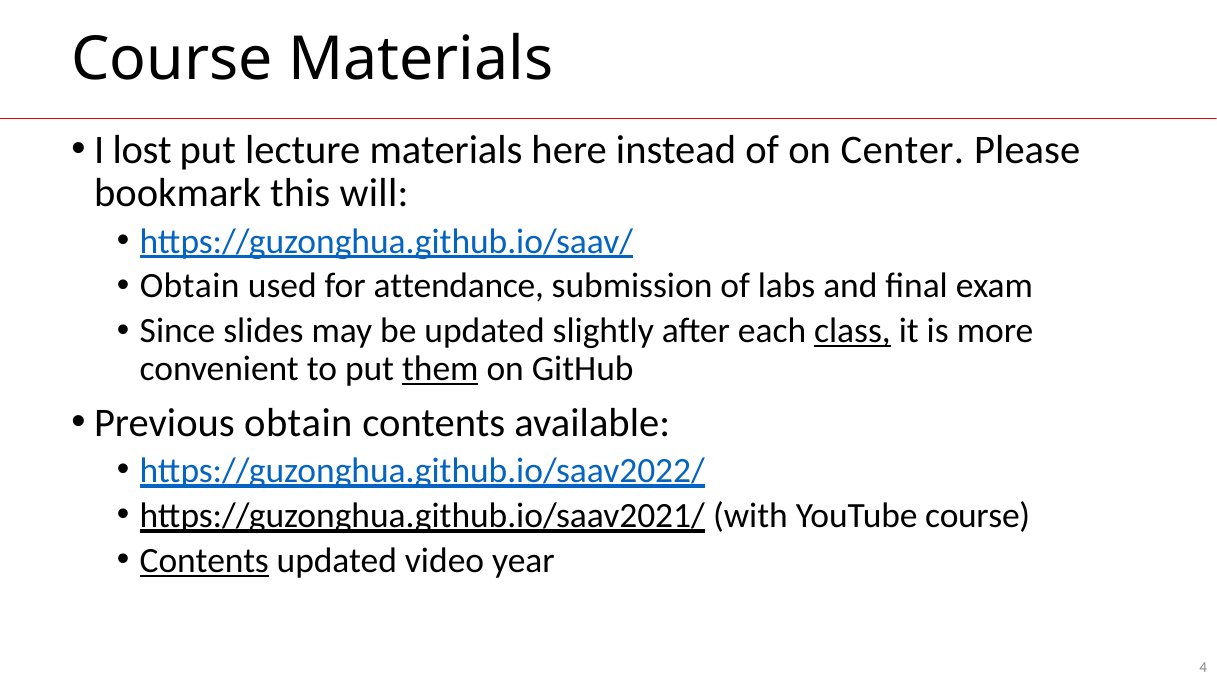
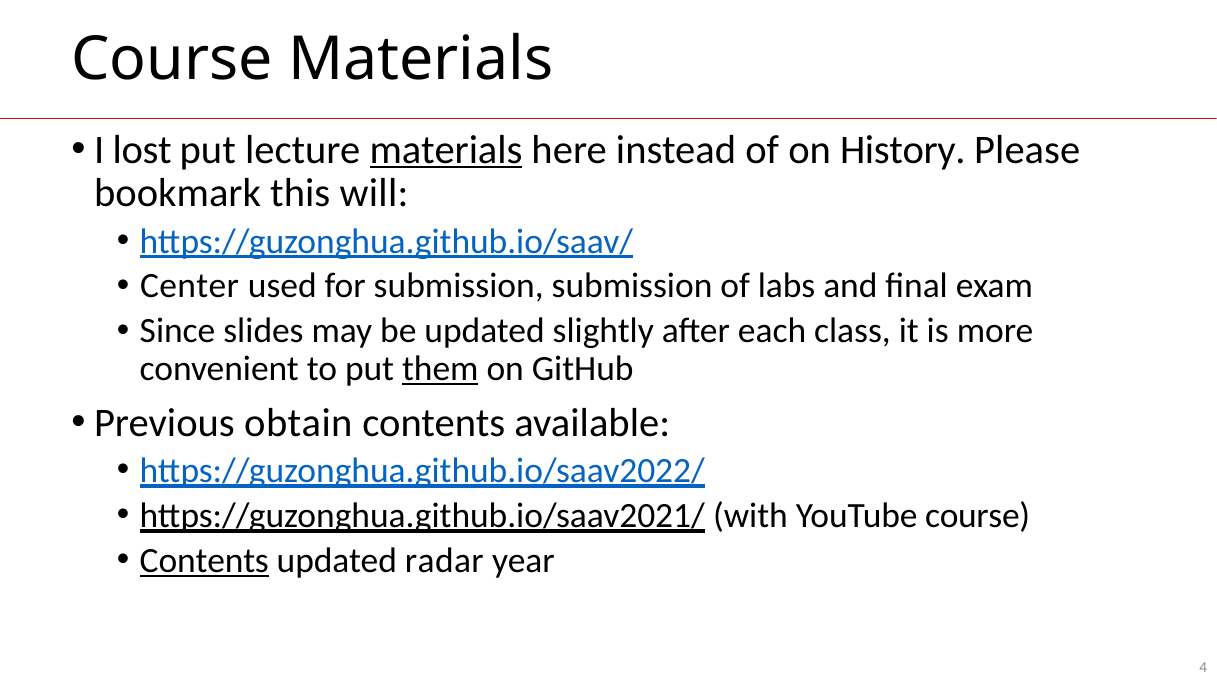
materials at (446, 150) underline: none -> present
Center: Center -> History
Obtain at (190, 286): Obtain -> Center
for attendance: attendance -> submission
class underline: present -> none
video: video -> radar
